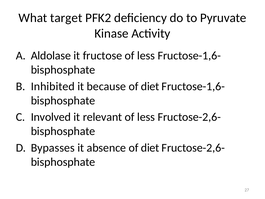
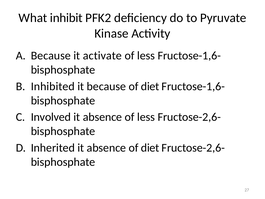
target: target -> inhibit
Aldolase at (51, 56): Aldolase -> Because
fructose: fructose -> activate
relevant at (102, 117): relevant -> absence
Bypasses: Bypasses -> Inherited
